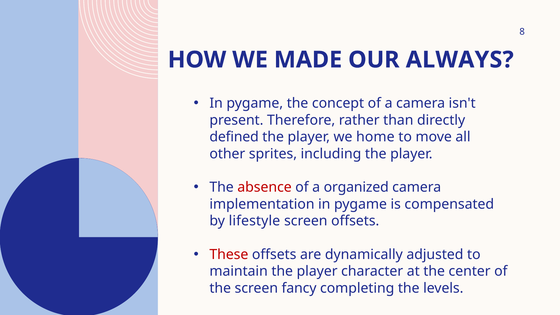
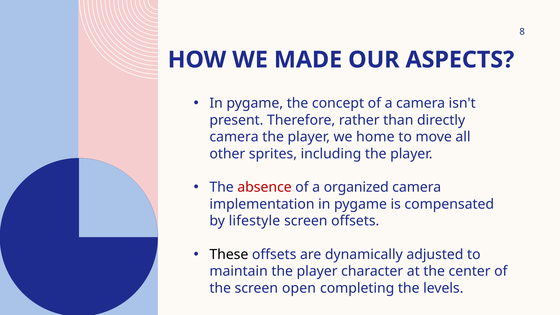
ALWAYS: ALWAYS -> ASPECTS
defined at (234, 137): defined -> camera
These colour: red -> black
fancy: fancy -> open
